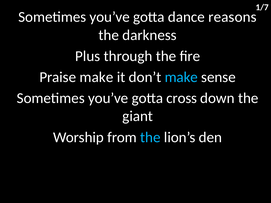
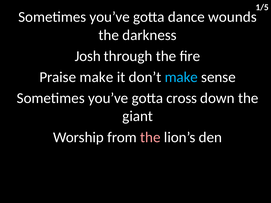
1/7: 1/7 -> 1/5
reasons: reasons -> wounds
Plus: Plus -> Josh
the at (150, 137) colour: light blue -> pink
